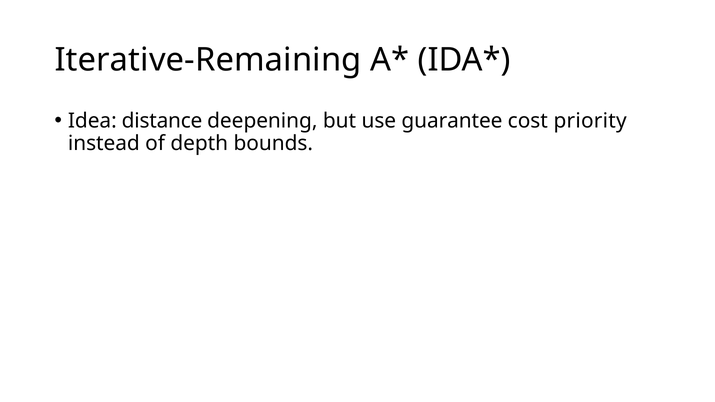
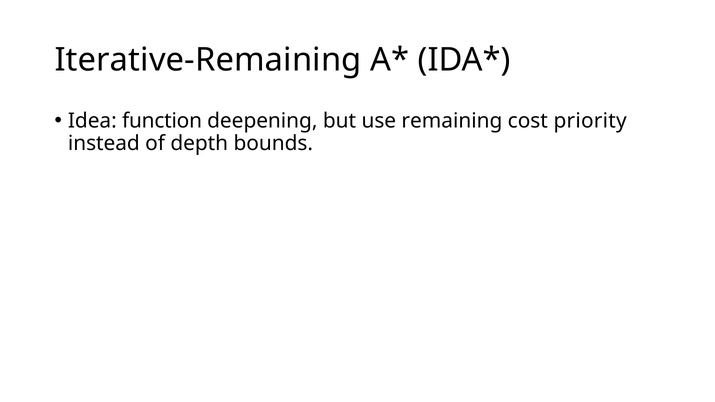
distance: distance -> function
guarantee: guarantee -> remaining
